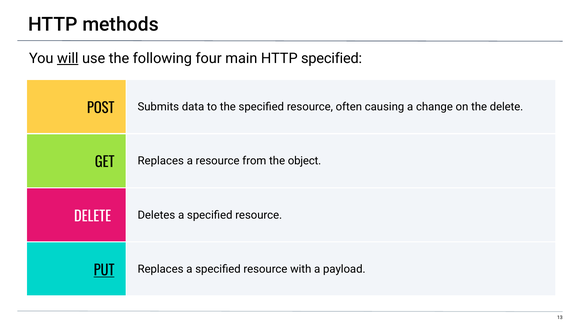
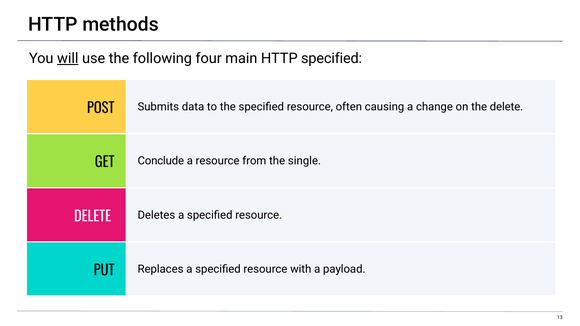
GET Replaces: Replaces -> Conclude
object: object -> single
PUT underline: present -> none
